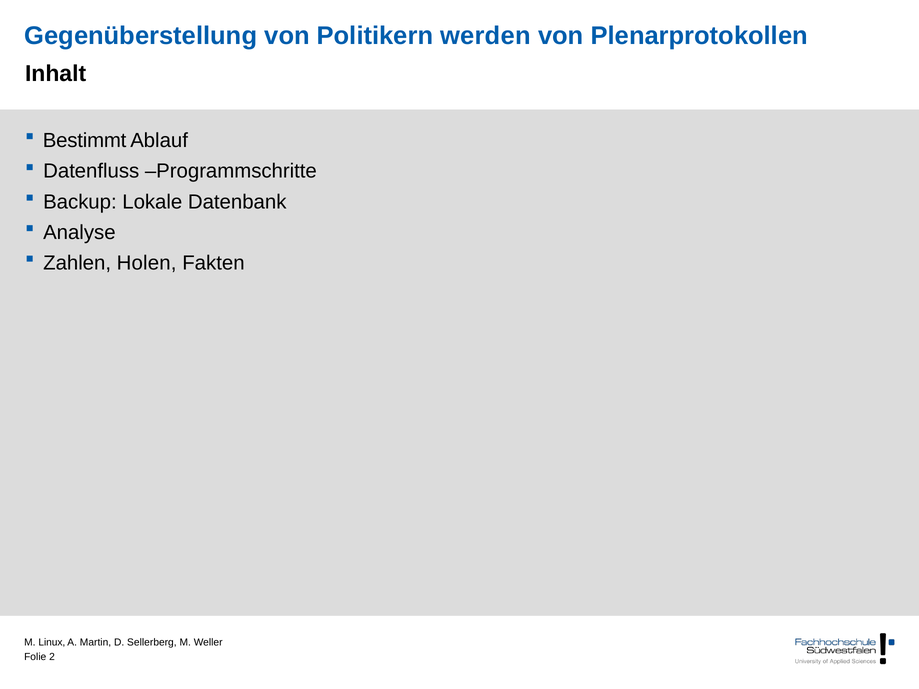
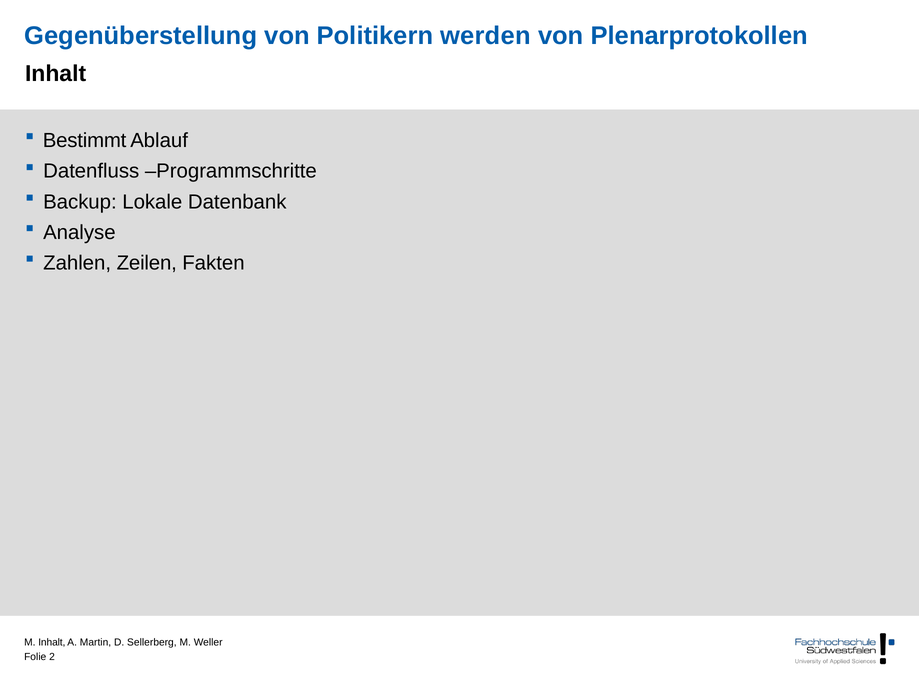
Holen: Holen -> Zeilen
M Linux: Linux -> Inhalt
